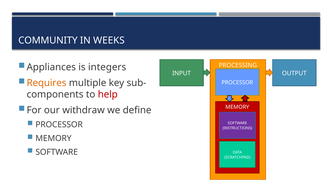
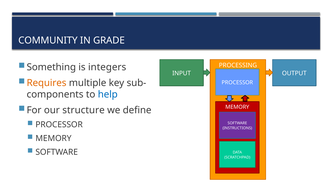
WEEKS: WEEKS -> GRADE
Appliances: Appliances -> Something
help colour: red -> blue
withdraw: withdraw -> structure
